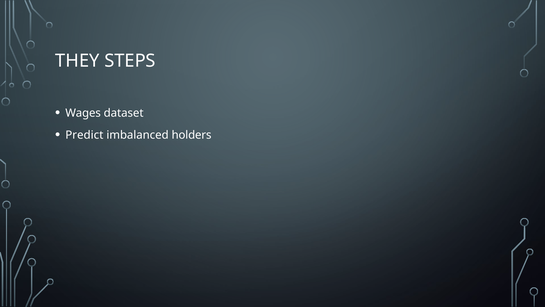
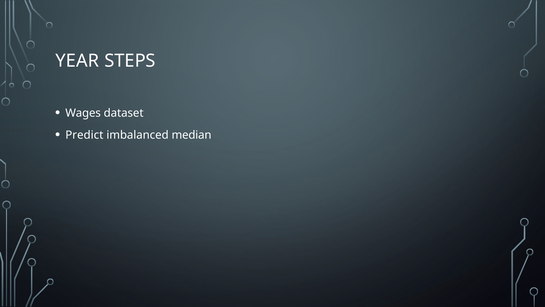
THEY: THEY -> YEAR
holders: holders -> median
